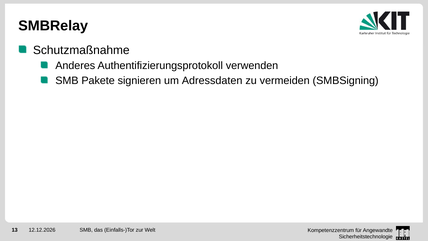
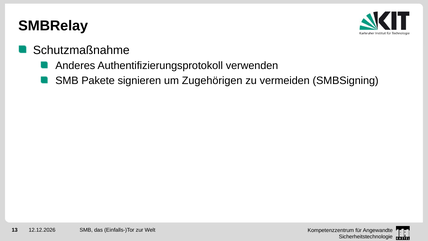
Adressdaten: Adressdaten -> Zugehörigen
